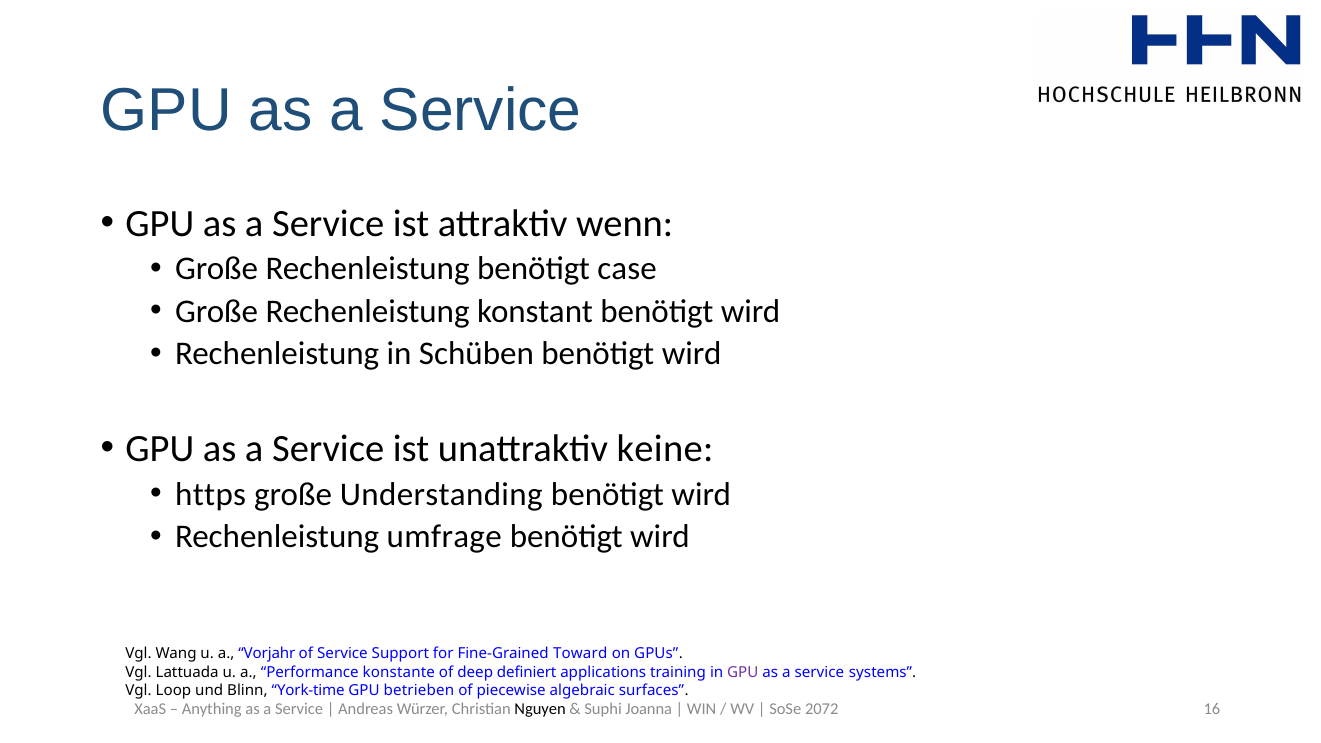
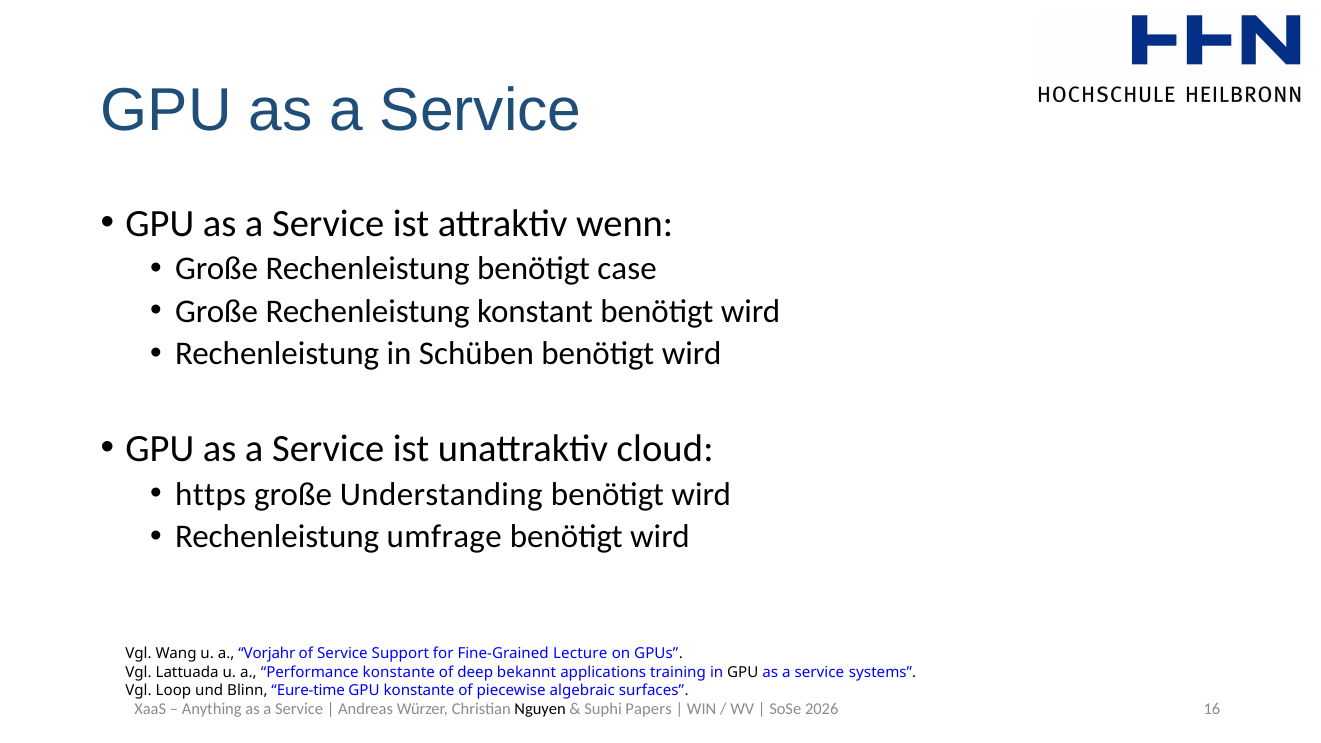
keine: keine -> cloud
Toward: Toward -> Lecture
definiert: definiert -> bekannt
GPU at (743, 672) colour: purple -> black
York-time: York-time -> Eure-time
GPU betrieben: betrieben -> konstante
Joanna: Joanna -> Papers
2072: 2072 -> 2026
